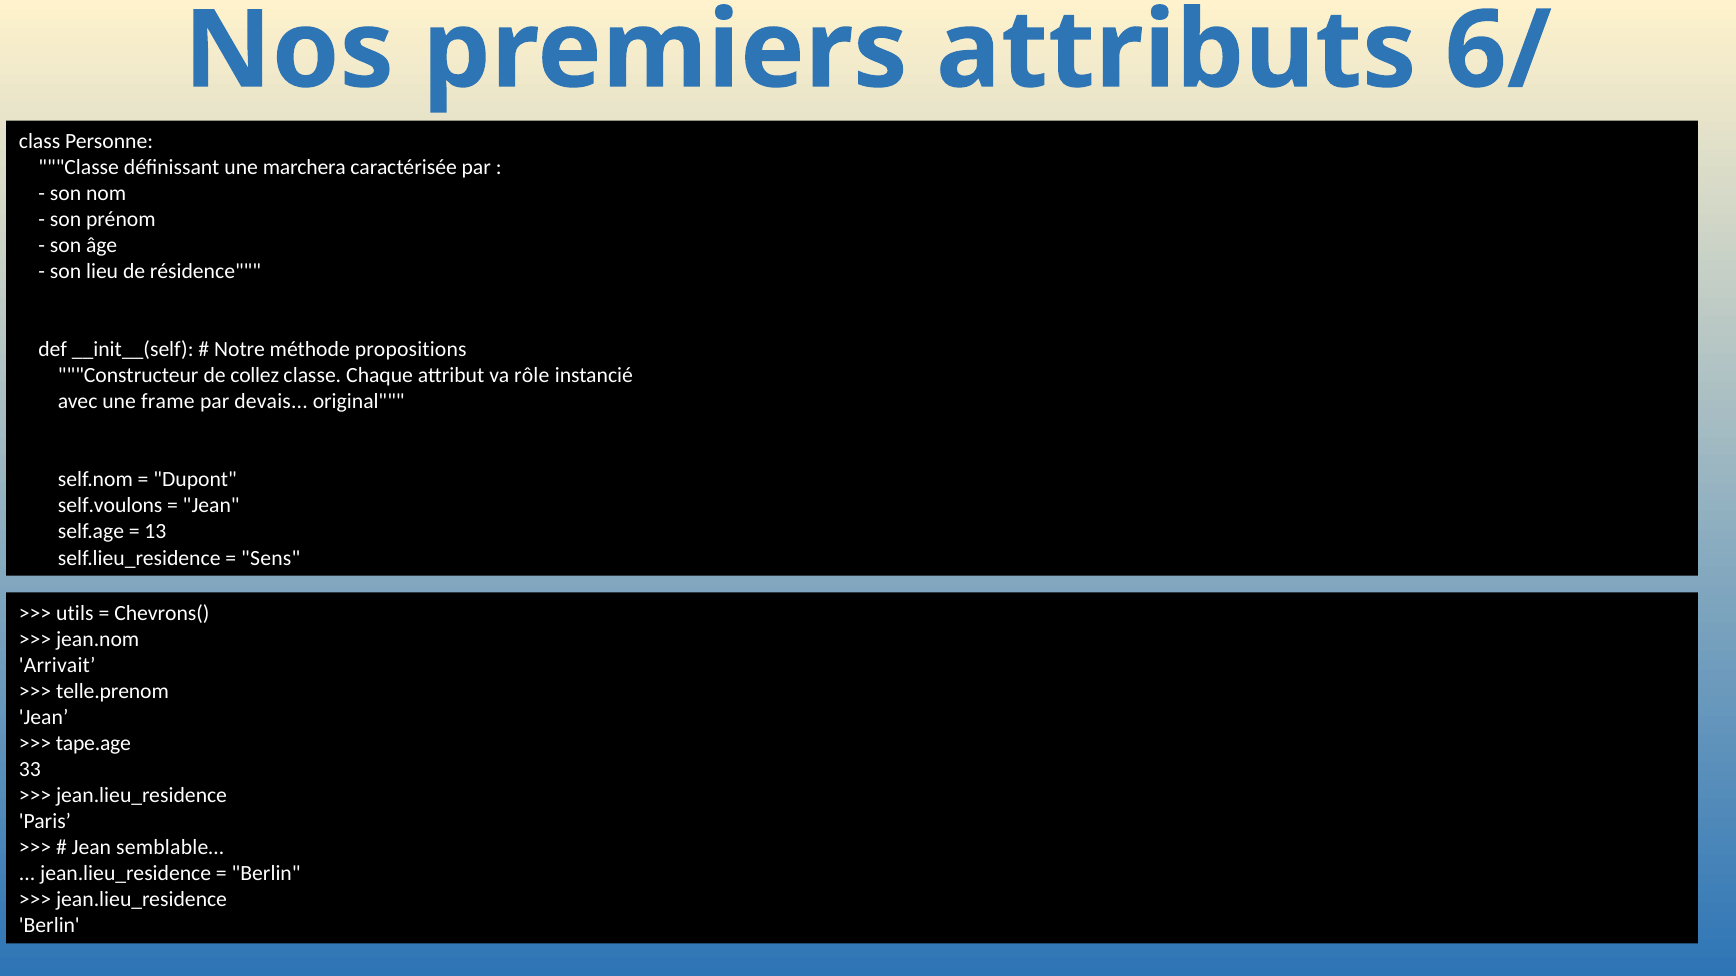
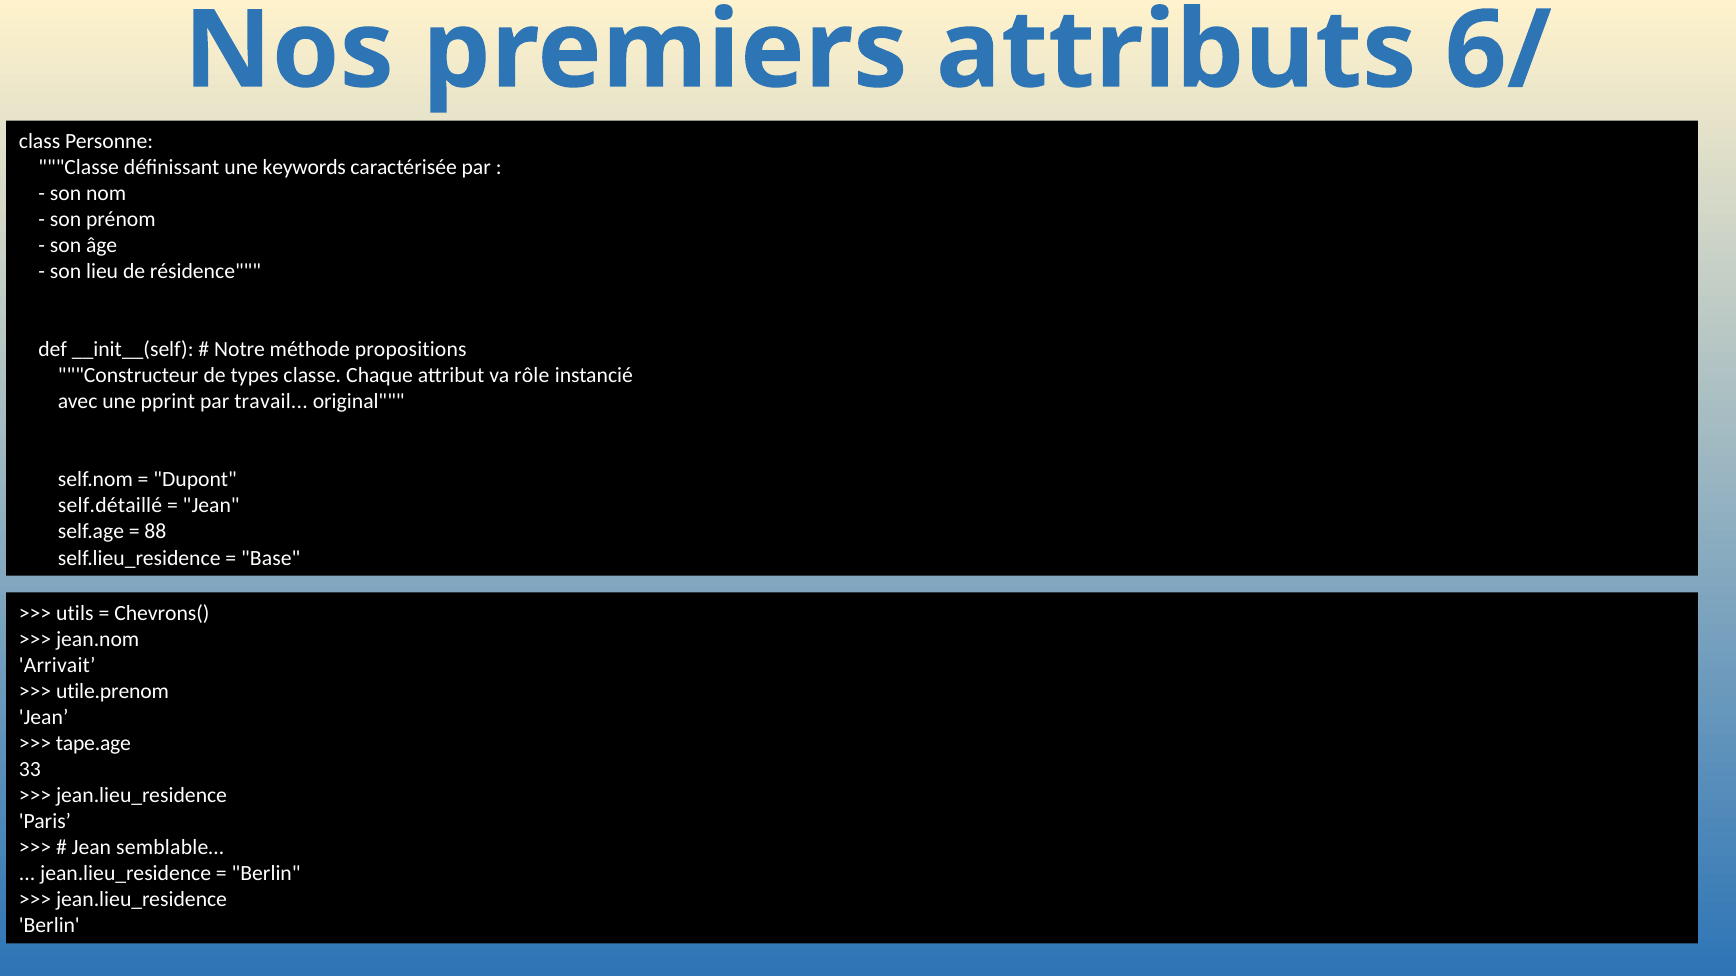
marchera: marchera -> keywords
collez: collez -> types
frame: frame -> pprint
devais: devais -> travail
self.voulons: self.voulons -> self.détaillé
13: 13 -> 88
Sens: Sens -> Base
telle.prenom: telle.prenom -> utile.prenom
